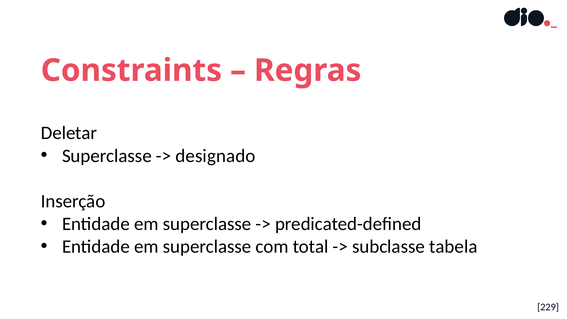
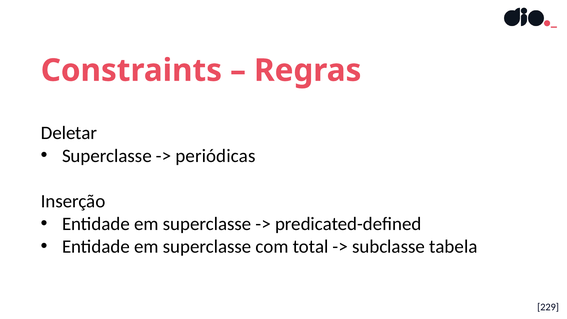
designado: designado -> periódicas
